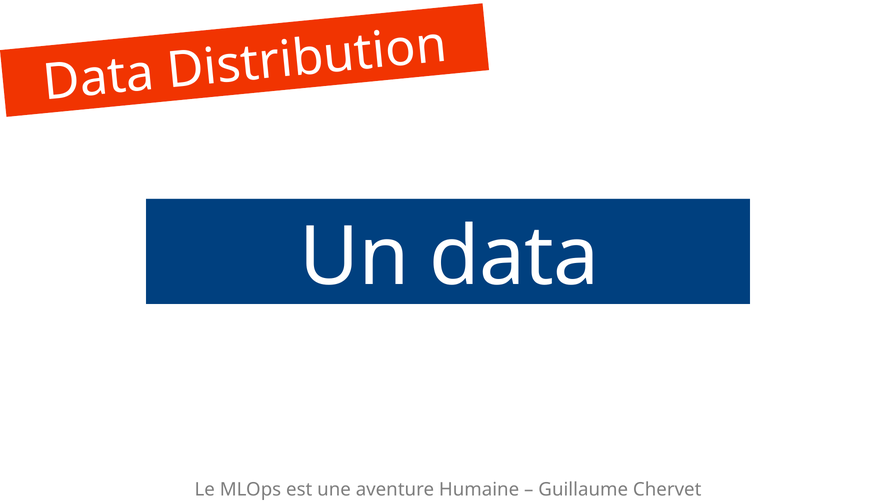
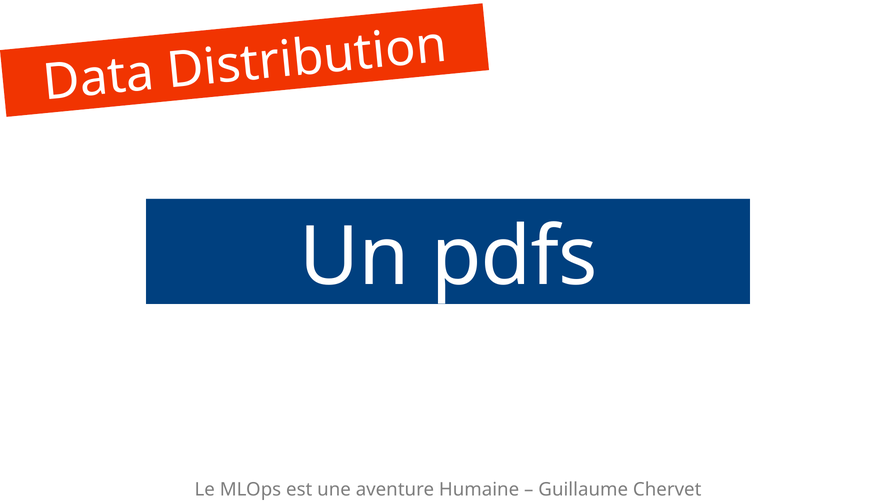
data: data -> pdfs
